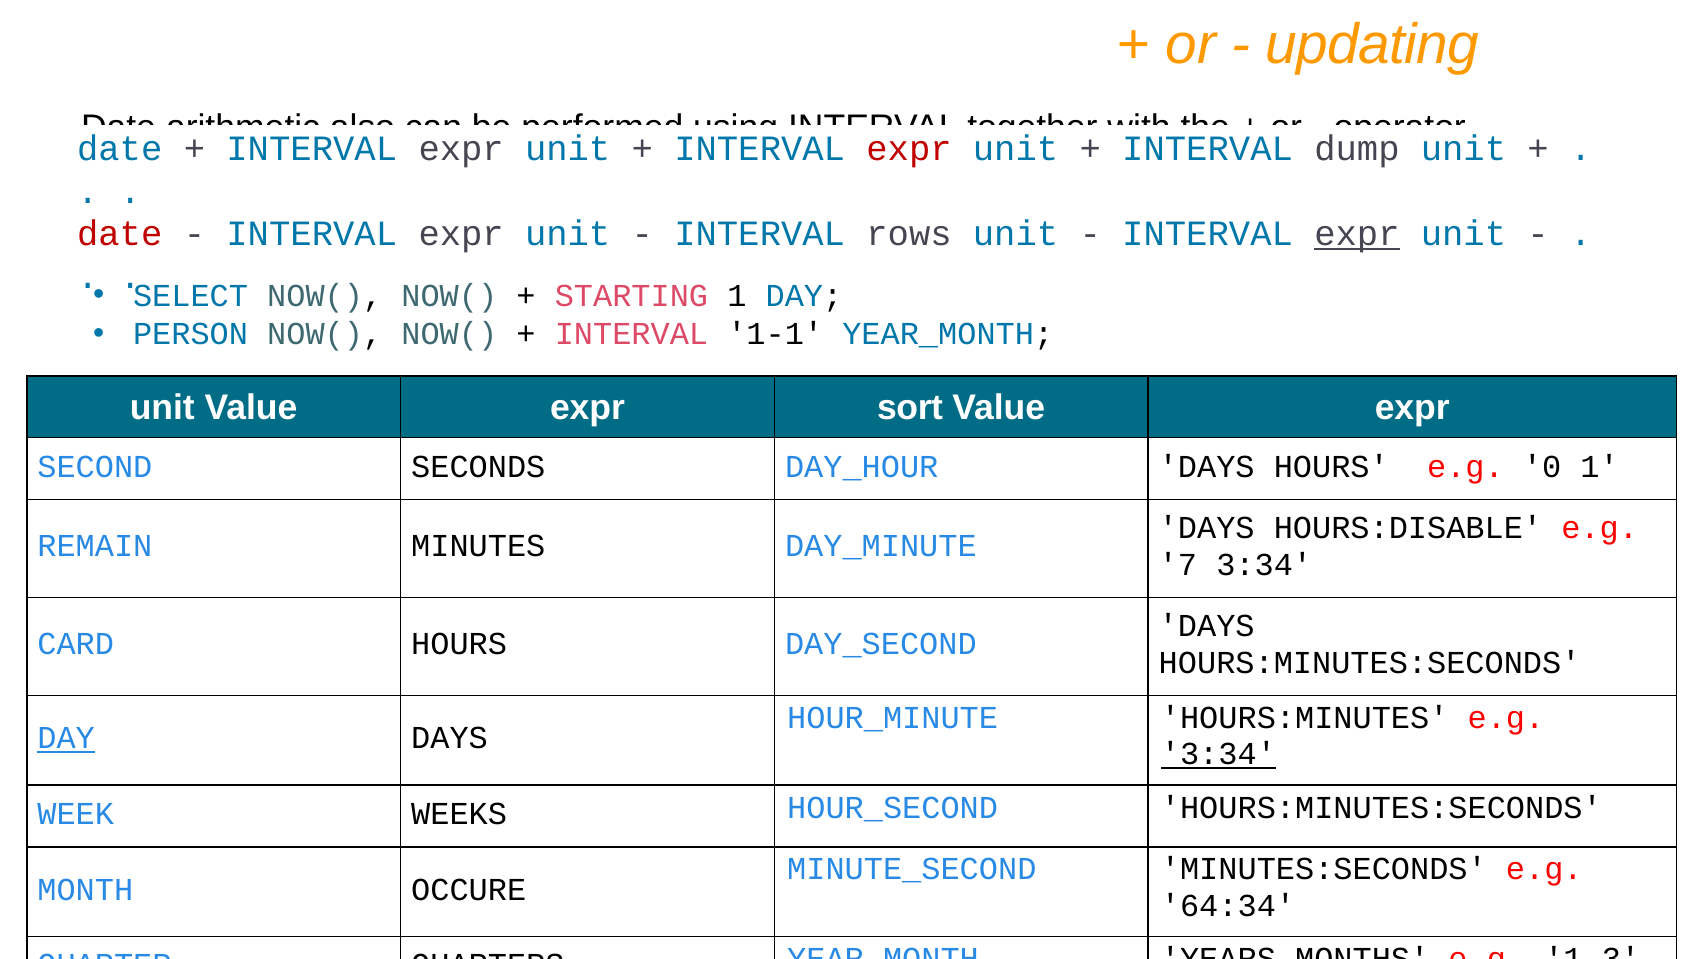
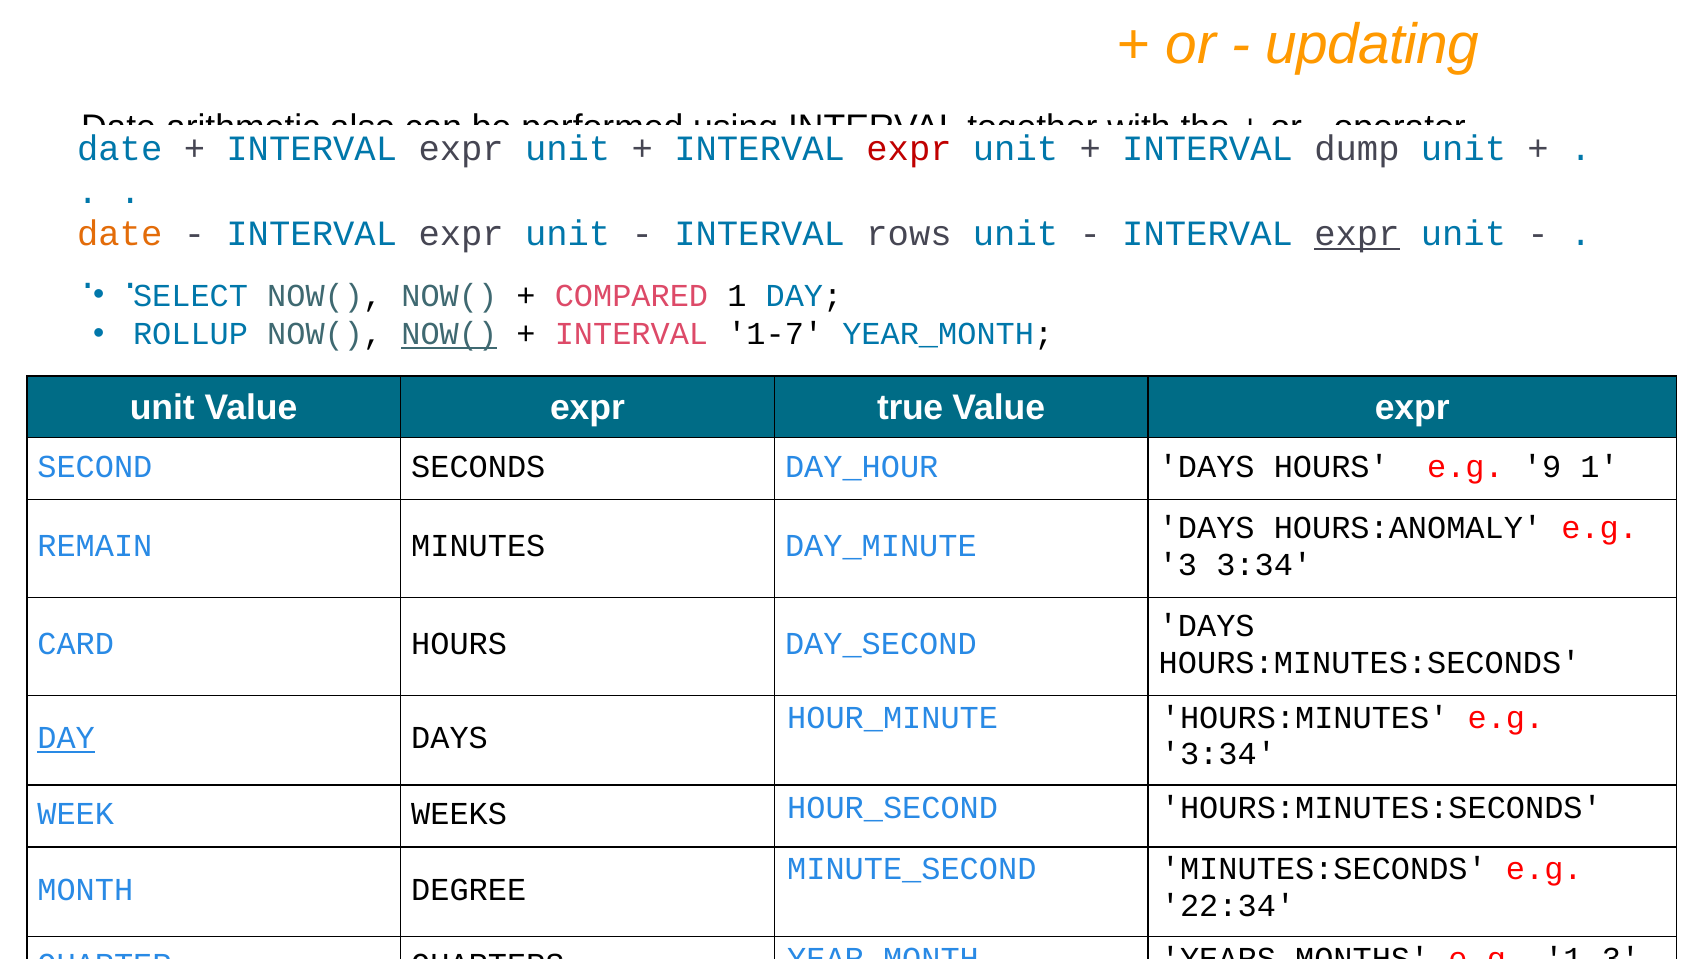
date at (120, 234) colour: red -> orange
STARTING: STARTING -> COMPARED
PERSON: PERSON -> ROLLUP
NOW( at (449, 334) underline: none -> present
1-1: 1-1 -> 1-7
sort: sort -> true
0: 0 -> 9
HOURS:DISABLE: HOURS:DISABLE -> HOURS:ANOMALY
7: 7 -> 3
3:34 at (1218, 754) underline: present -> none
OCCURE: OCCURE -> DEGREE
64:34: 64:34 -> 22:34
